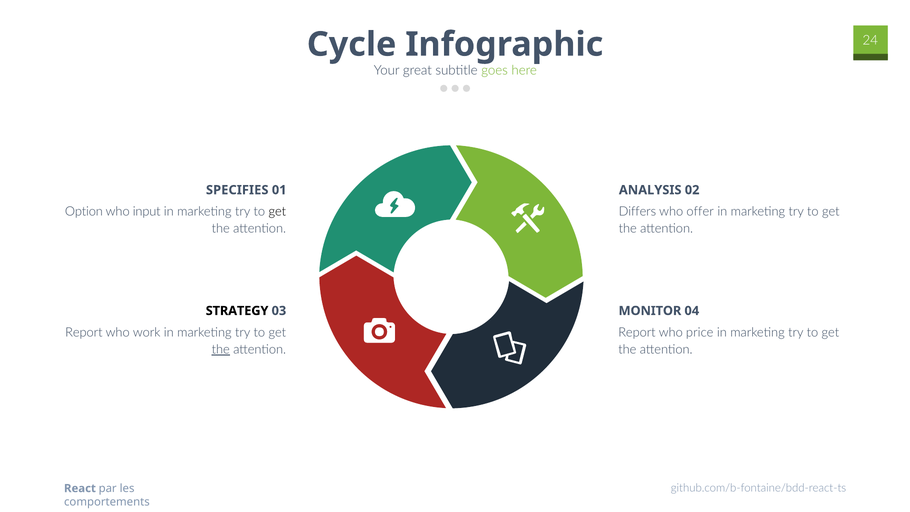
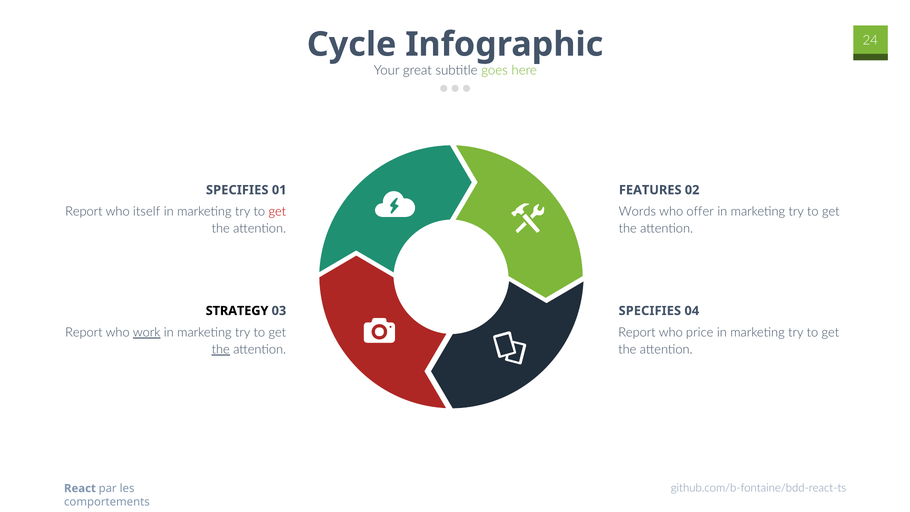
ANALYSIS: ANALYSIS -> FEATURES
Option at (84, 212): Option -> Report
input: input -> itself
get at (277, 212) colour: black -> red
Differs: Differs -> Words
MONITOR at (650, 311): MONITOR -> SPECIFIES
work underline: none -> present
